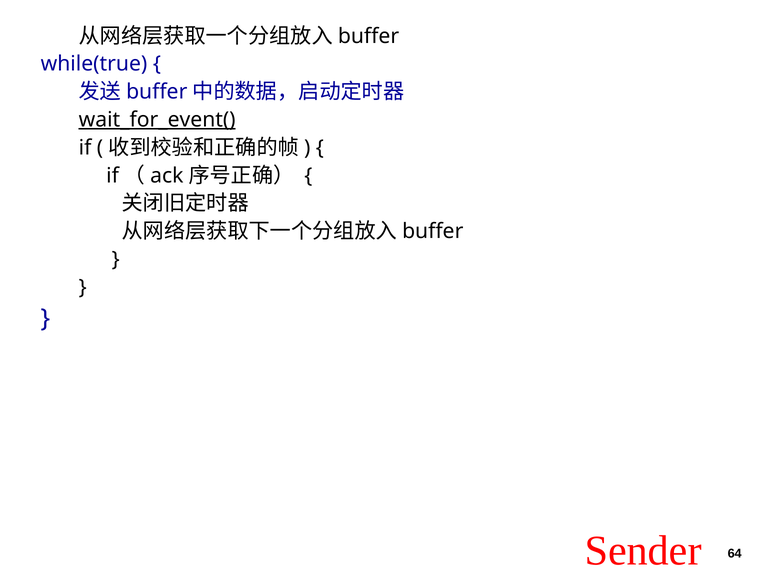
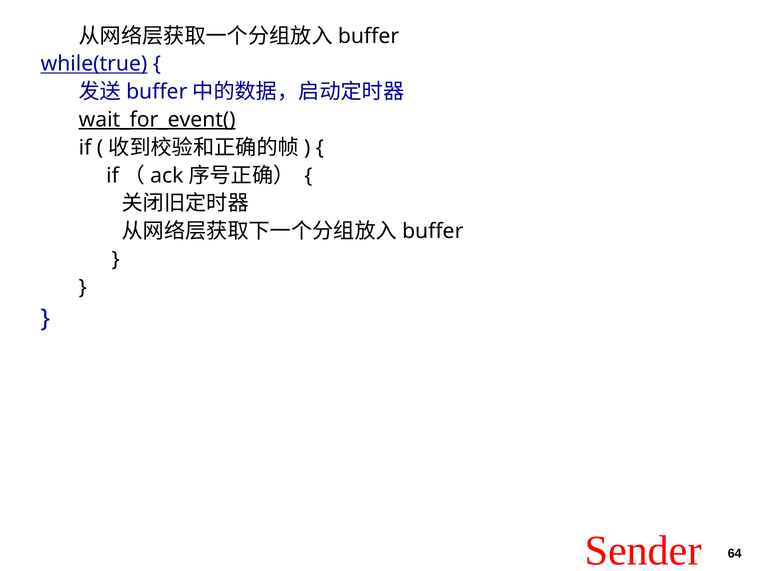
while(true underline: none -> present
